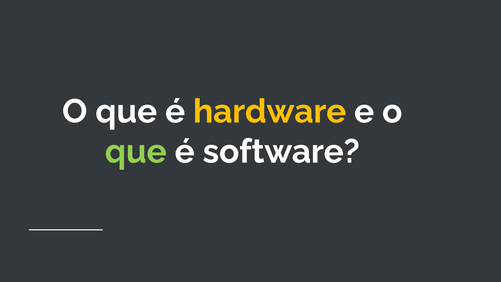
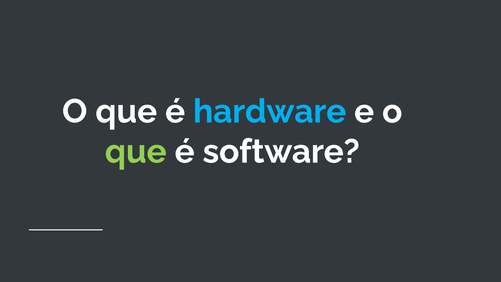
hardware colour: yellow -> light blue
